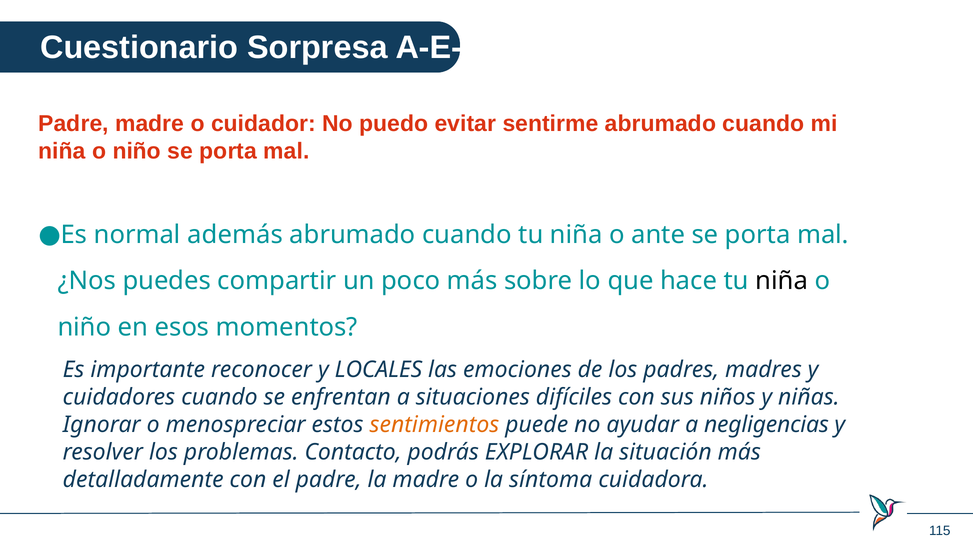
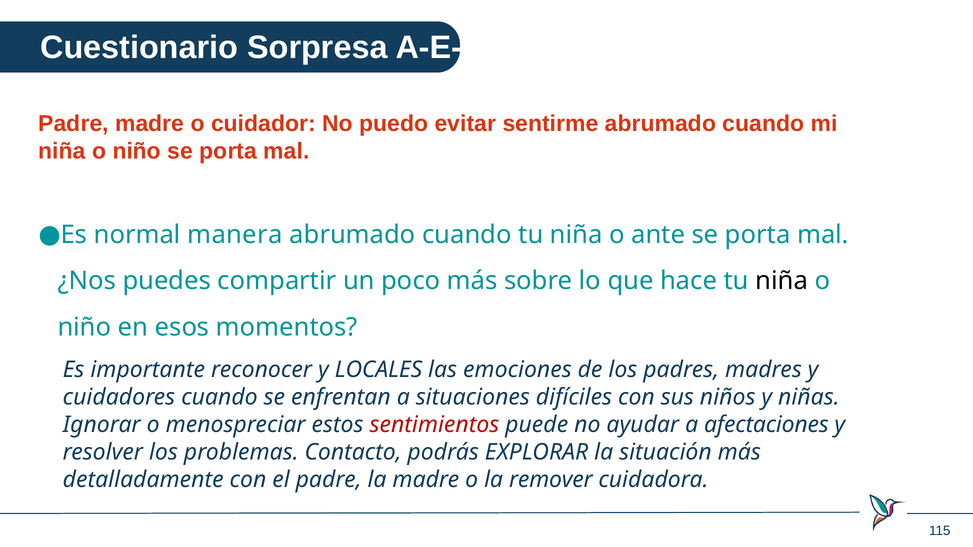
además: además -> manera
sentimientos colour: orange -> red
negligencias: negligencias -> afectaciones
síntoma: síntoma -> remover
